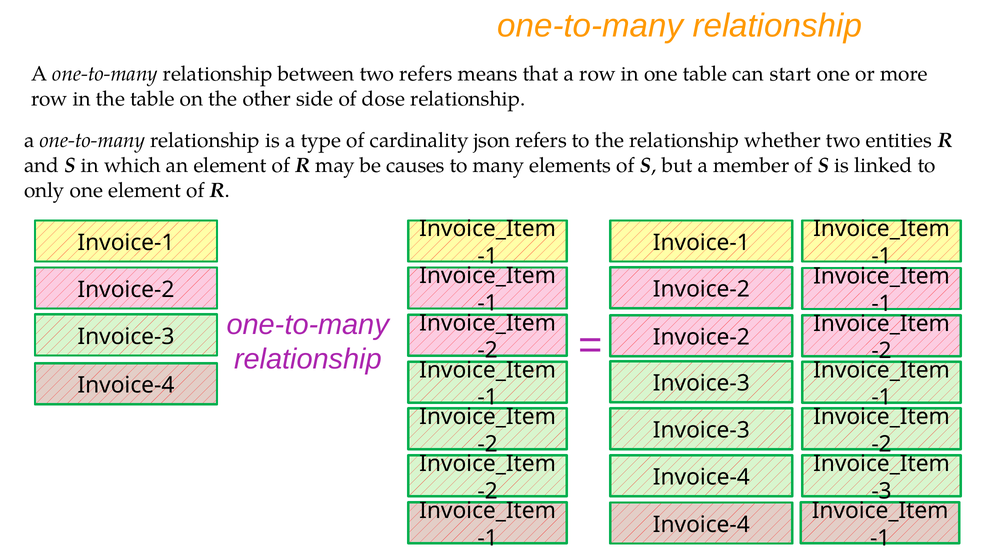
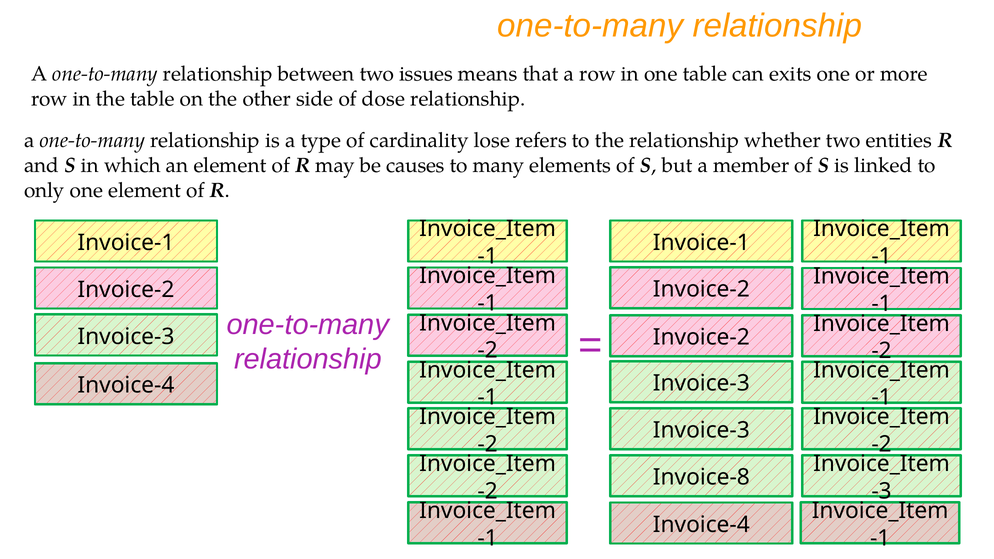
two refers: refers -> issues
start: start -> exits
json: json -> lose
Invoice-4 at (701, 477): Invoice-4 -> Invoice-8
